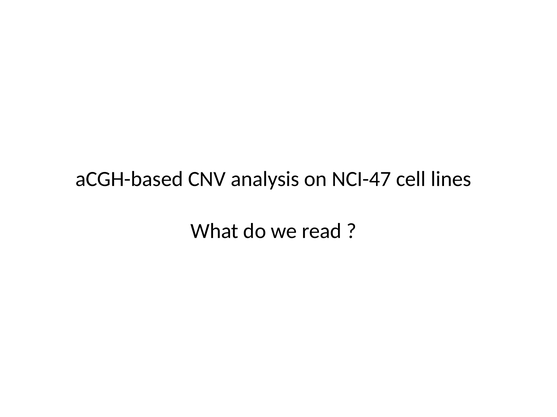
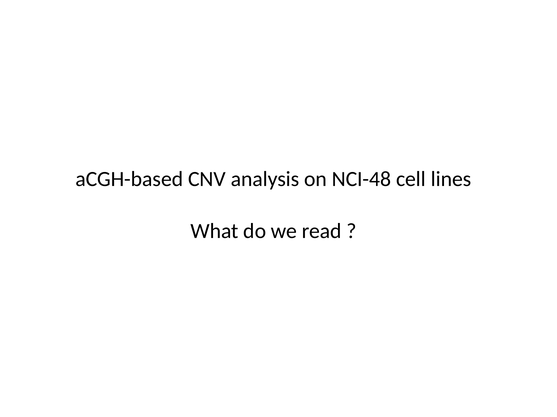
NCI-47: NCI-47 -> NCI-48
